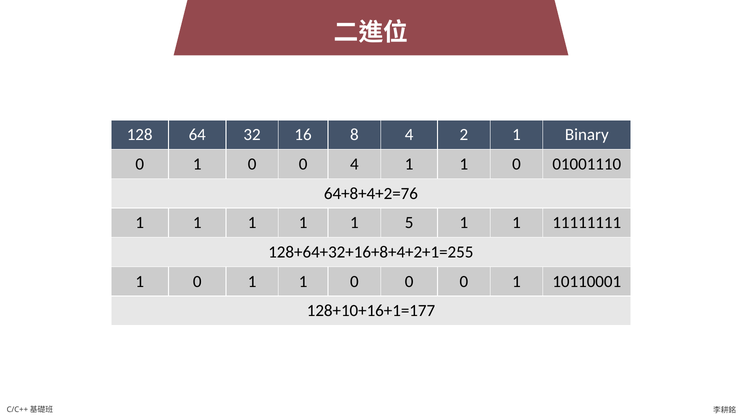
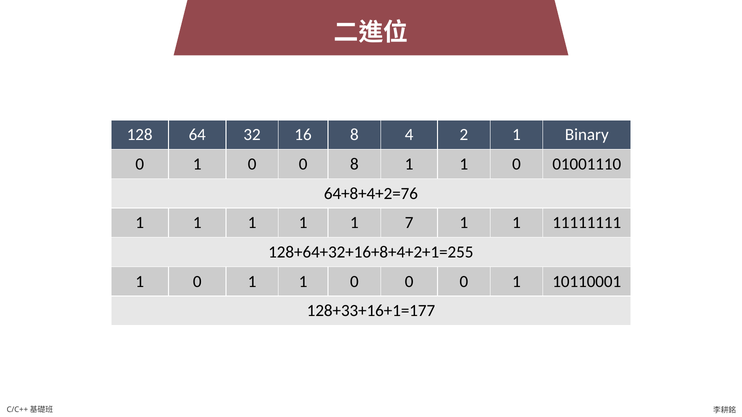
0 4: 4 -> 8
5: 5 -> 7
128+10+16+1=177: 128+10+16+1=177 -> 128+33+16+1=177
